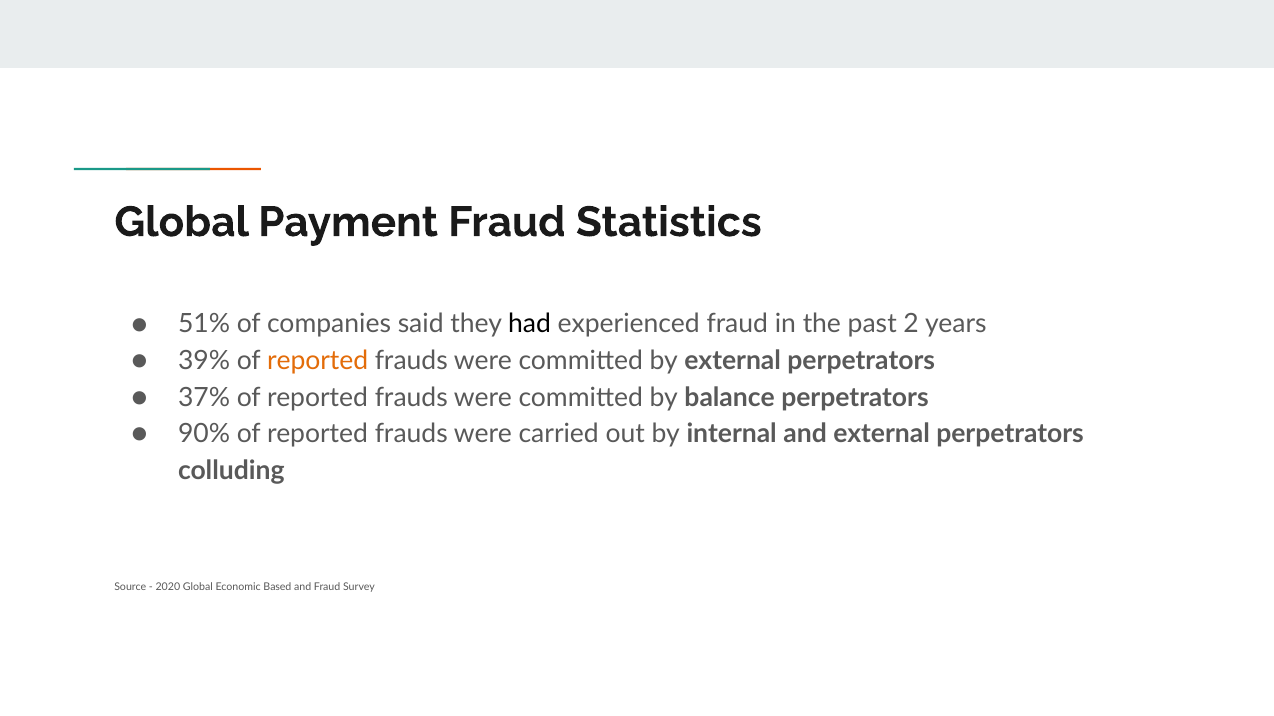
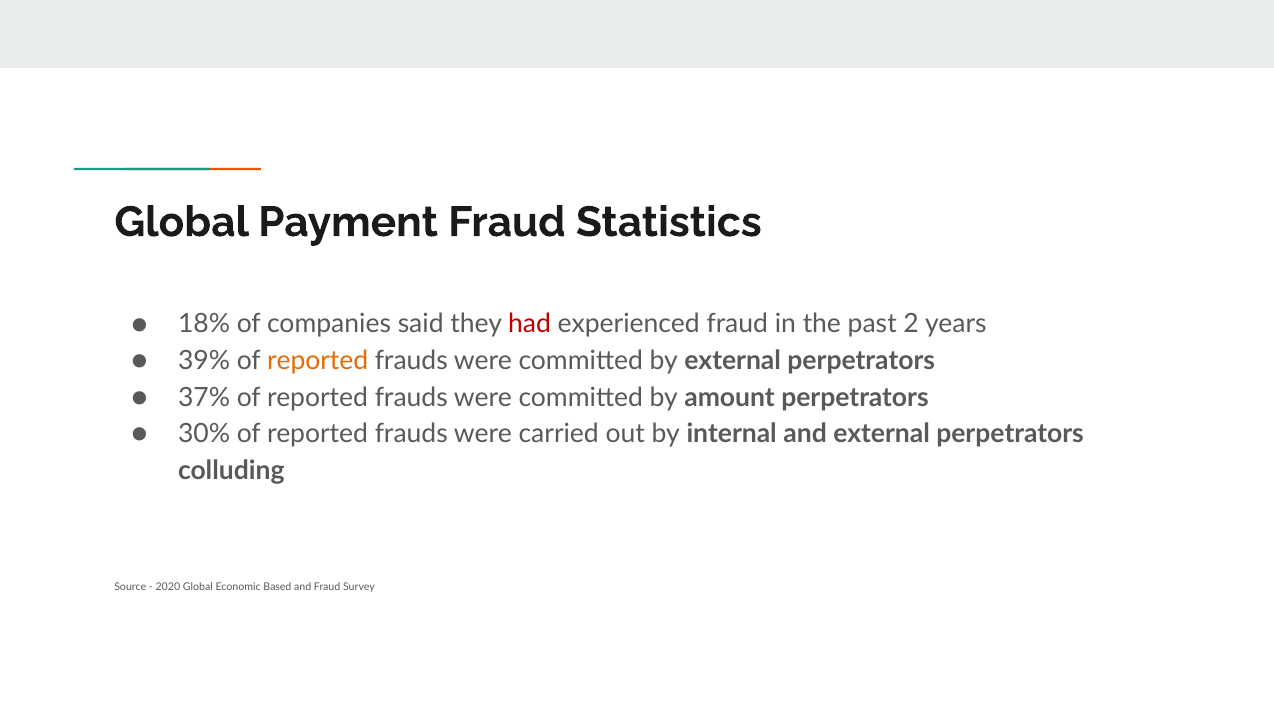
51%: 51% -> 18%
had colour: black -> red
balance: balance -> amount
90%: 90% -> 30%
